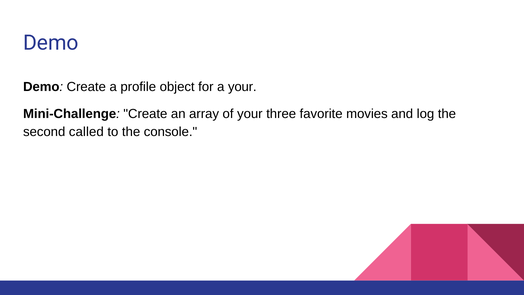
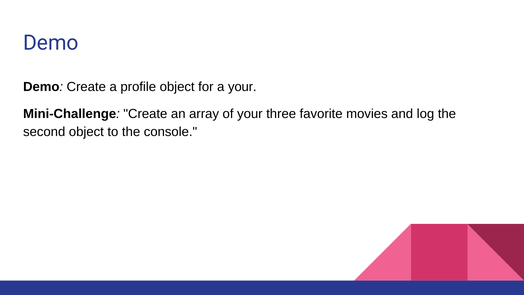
second called: called -> object
